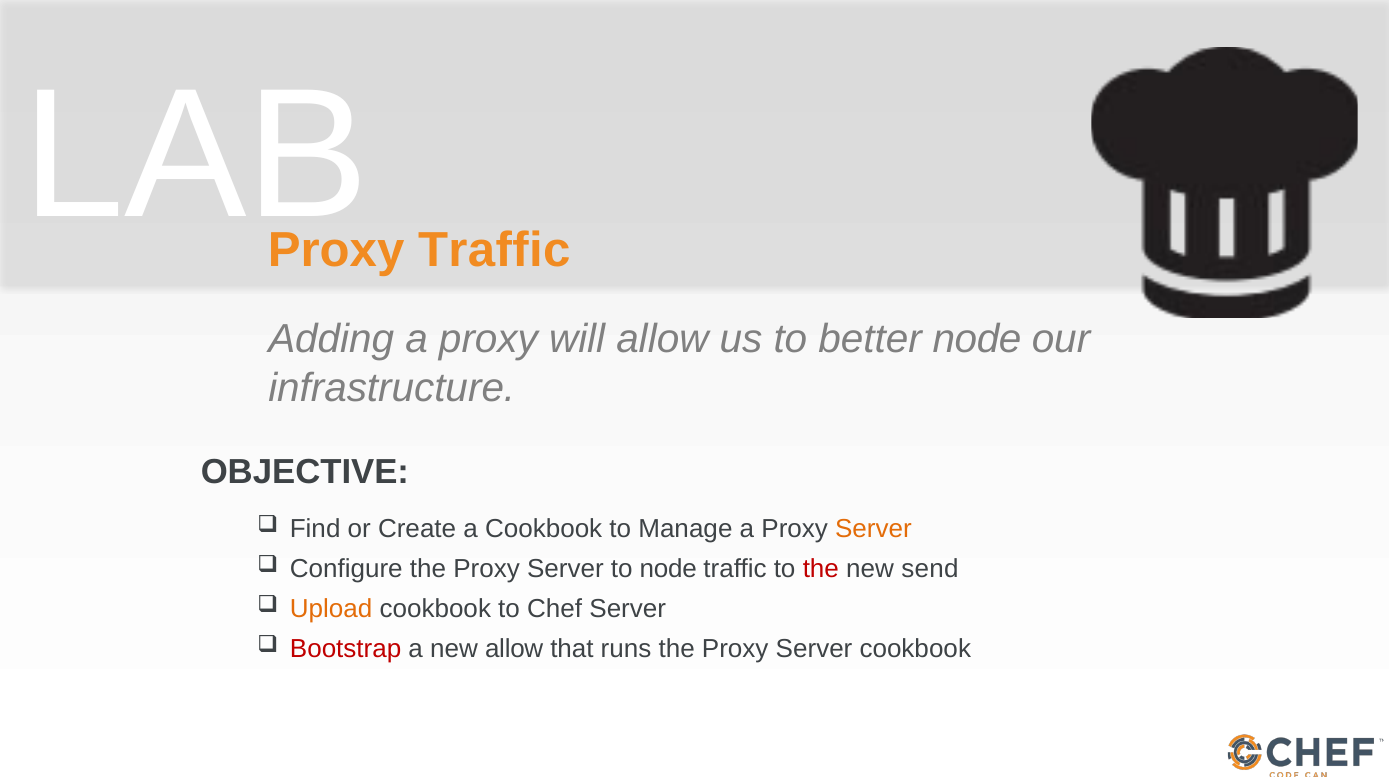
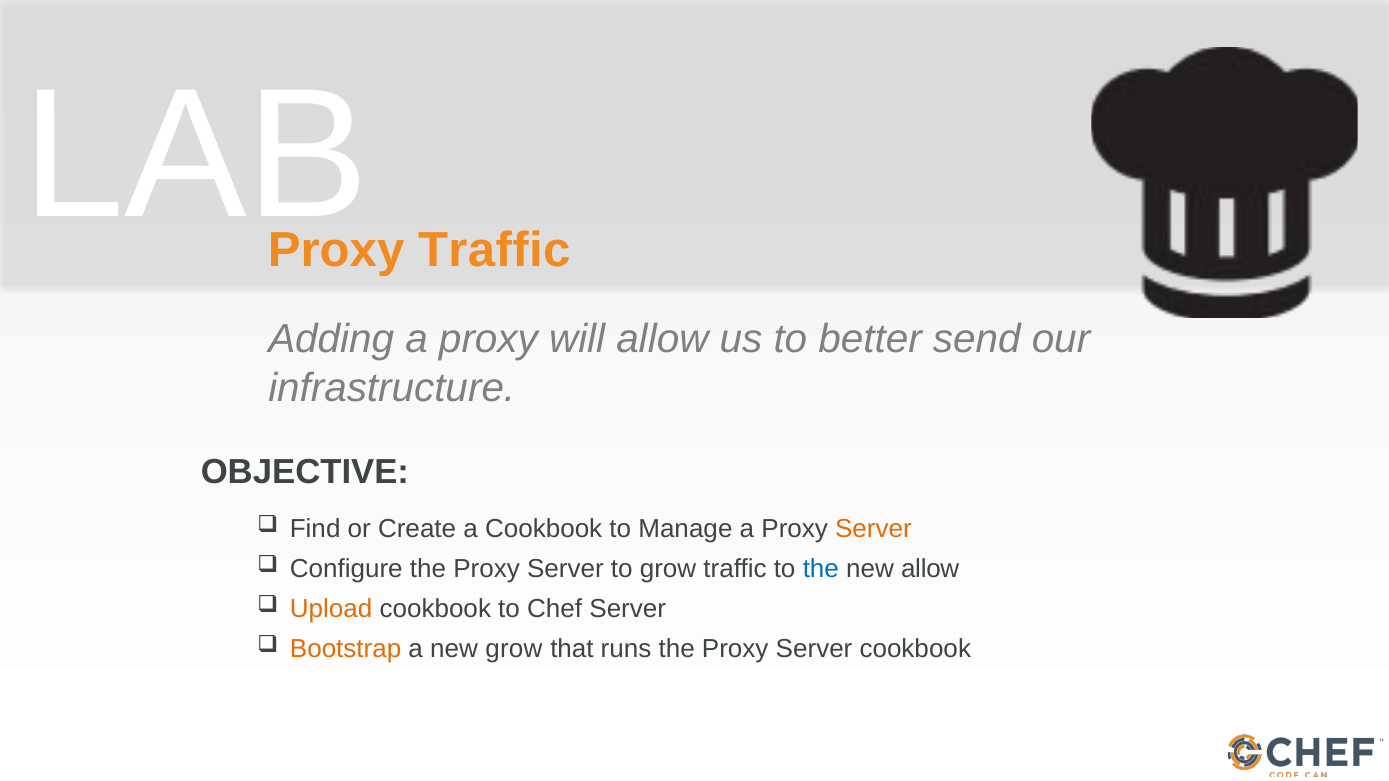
better node: node -> send
to node: node -> grow
the at (821, 569) colour: red -> blue
new send: send -> allow
Bootstrap colour: red -> orange
new allow: allow -> grow
